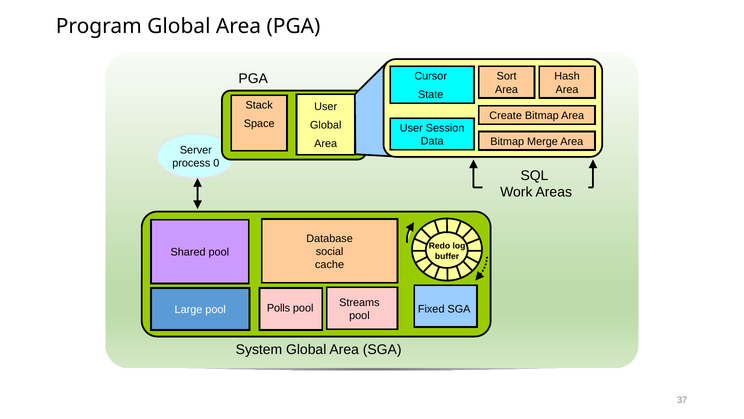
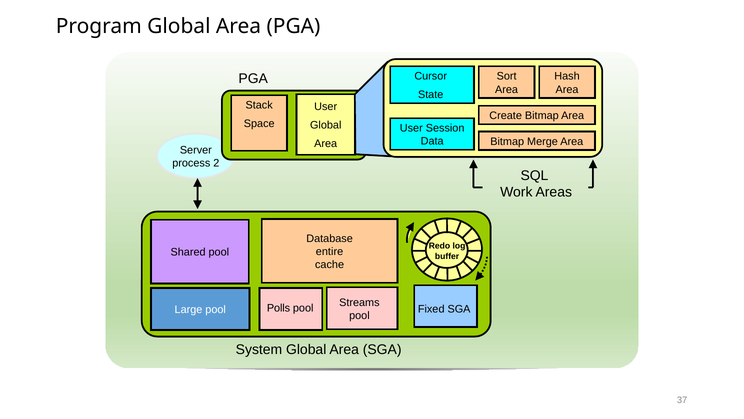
0: 0 -> 2
social: social -> entire
